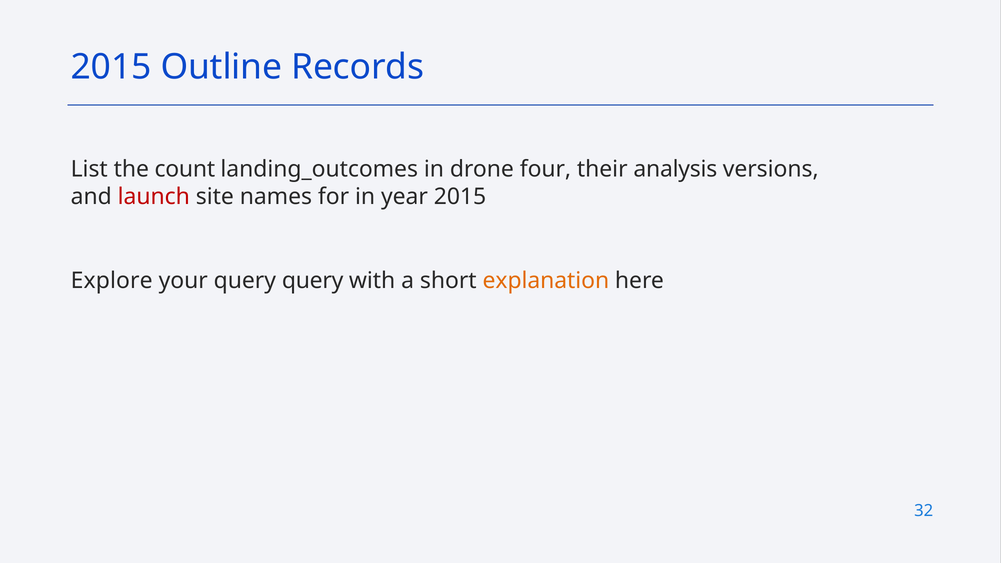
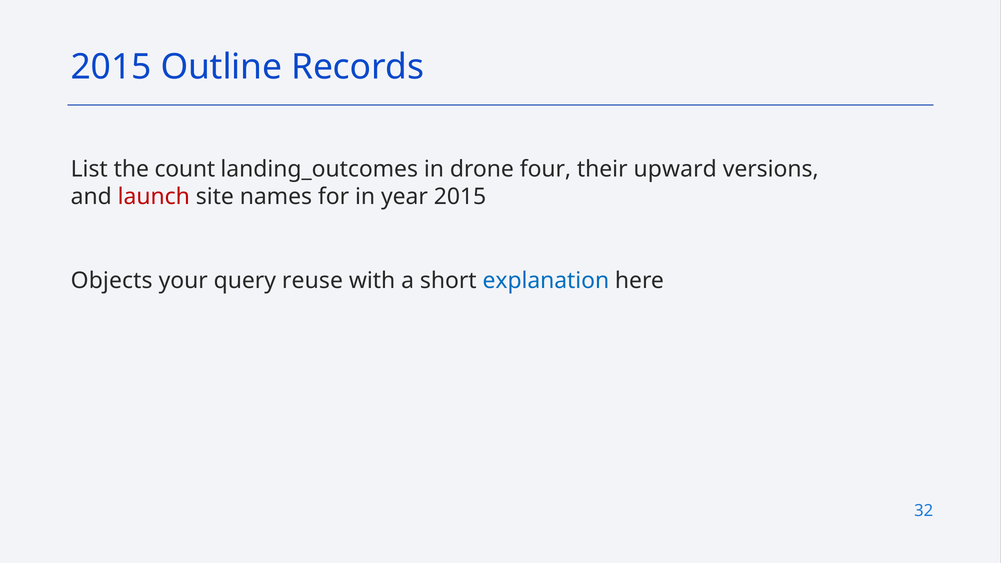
analysis: analysis -> upward
Explore: Explore -> Objects
query query: query -> reuse
explanation colour: orange -> blue
